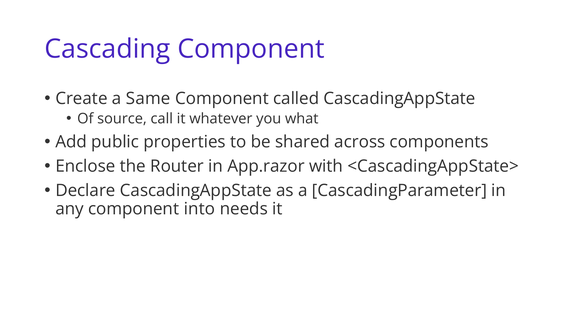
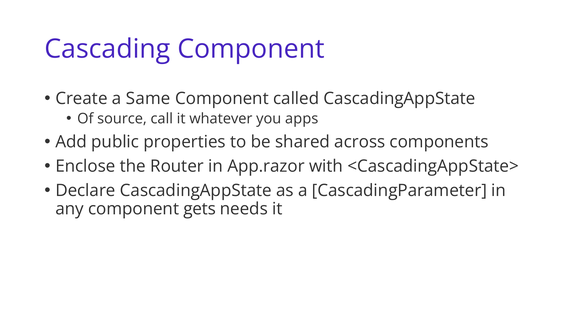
what: what -> apps
into: into -> gets
